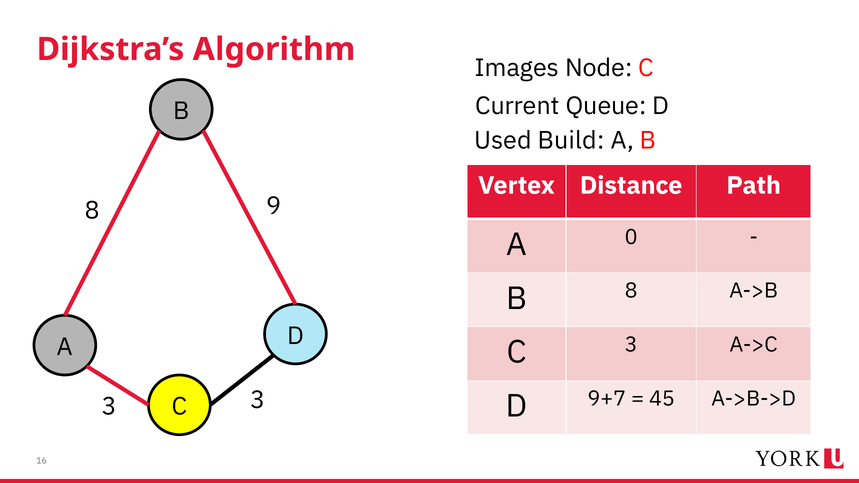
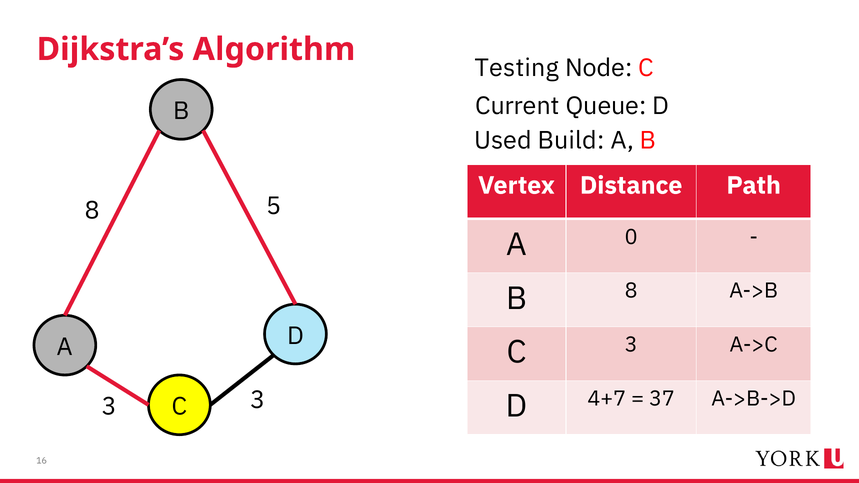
Images: Images -> Testing
9: 9 -> 5
9+7: 9+7 -> 4+7
45: 45 -> 37
